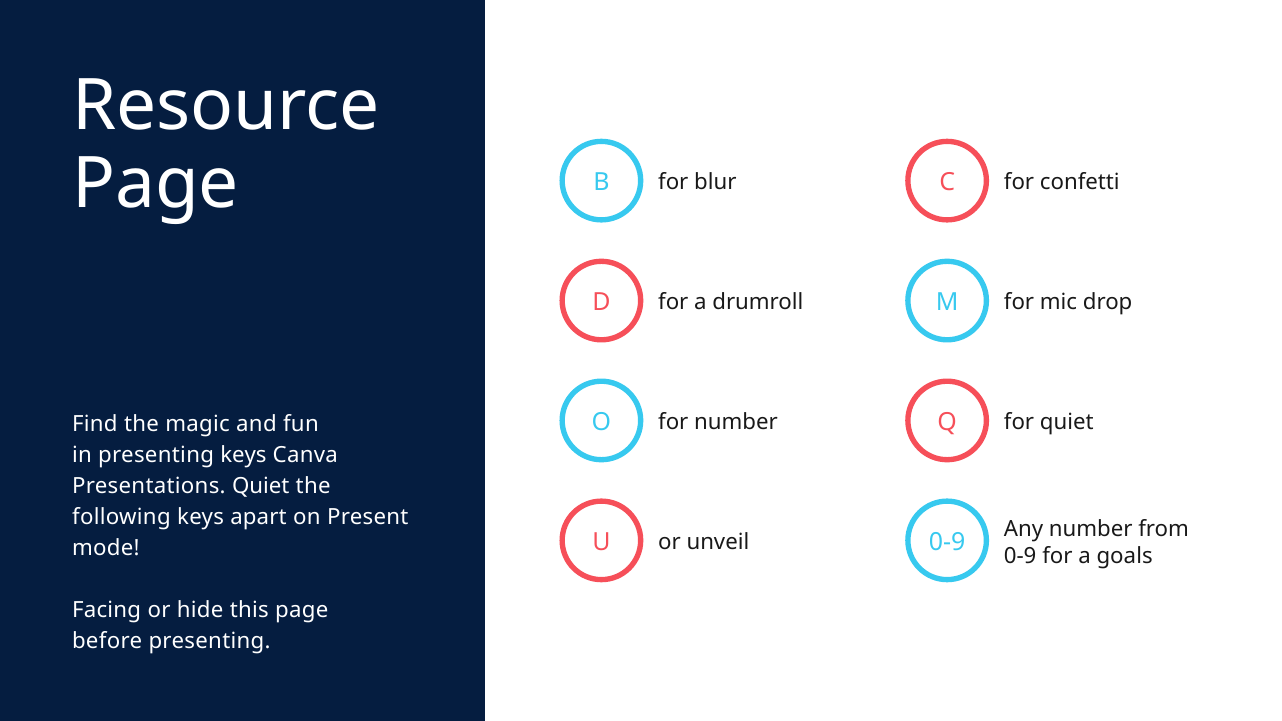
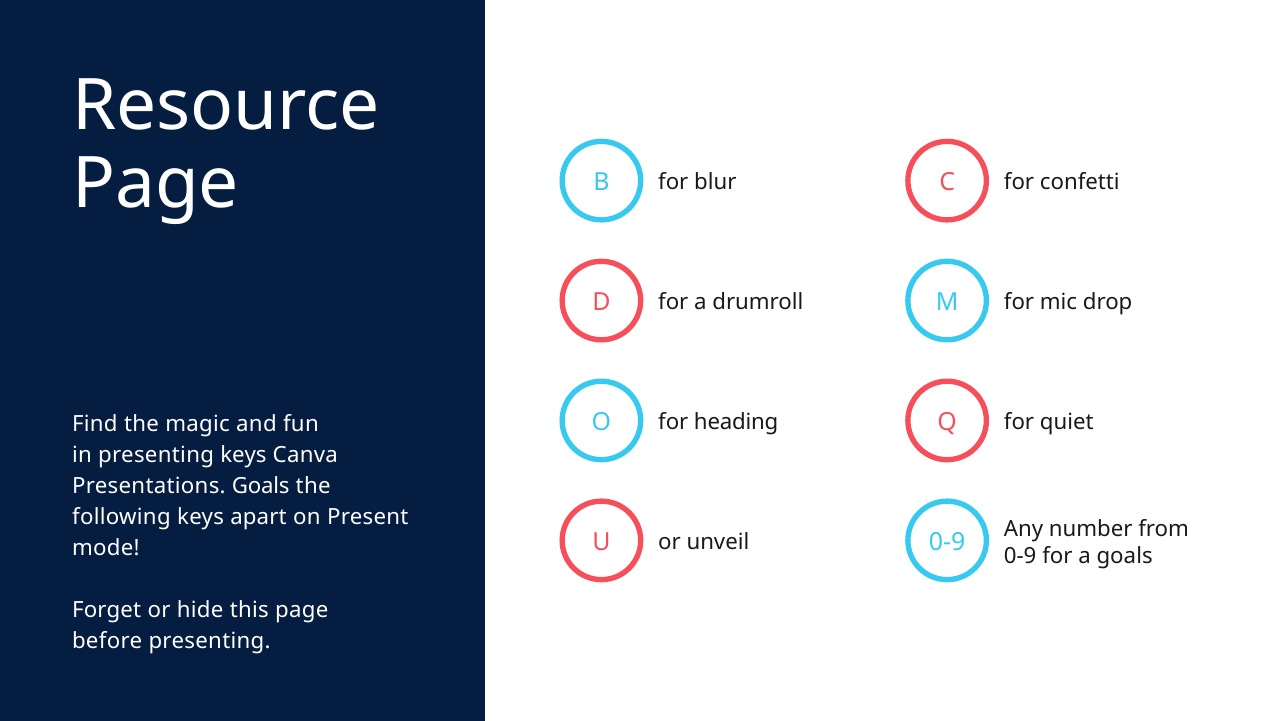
for number: number -> heading
Presentations Quiet: Quiet -> Goals
Facing: Facing -> Forget
